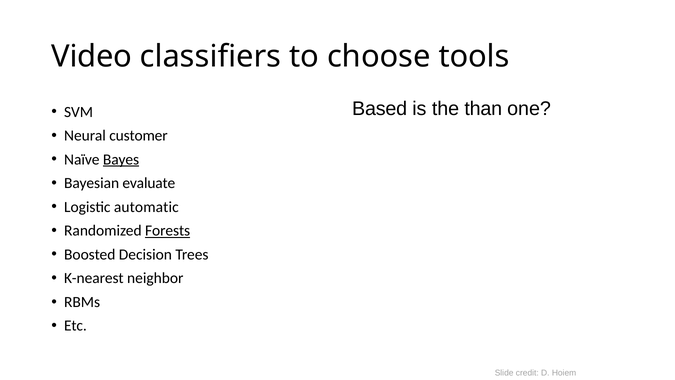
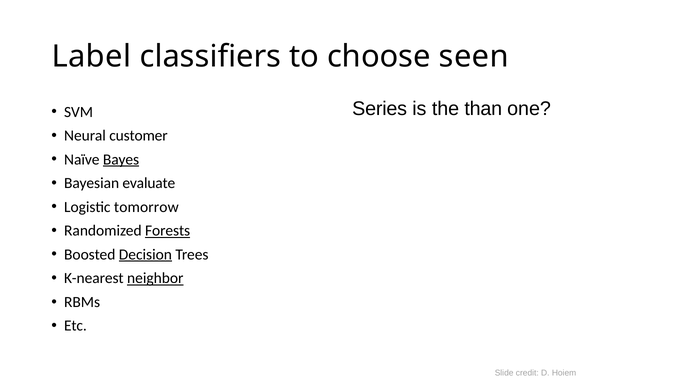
Video: Video -> Label
tools: tools -> seen
Based: Based -> Series
automatic: automatic -> tomorrow
Decision underline: none -> present
neighbor underline: none -> present
